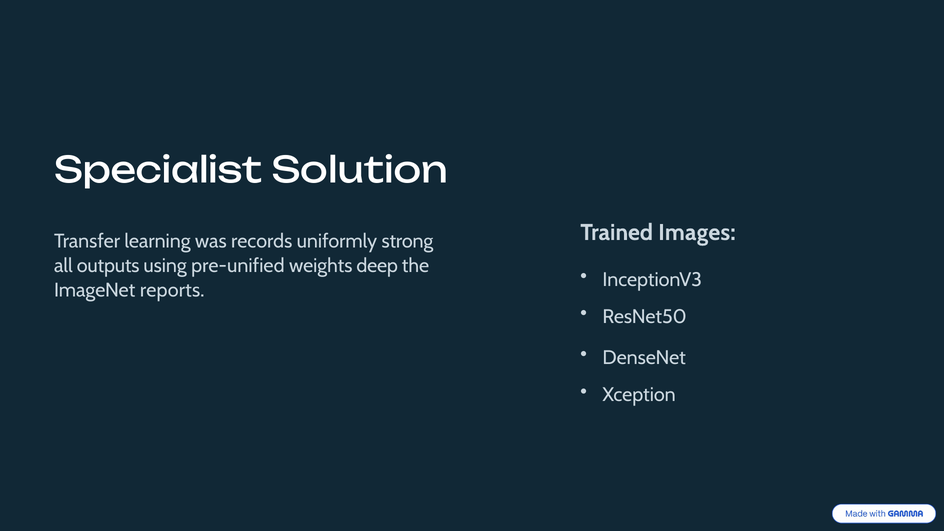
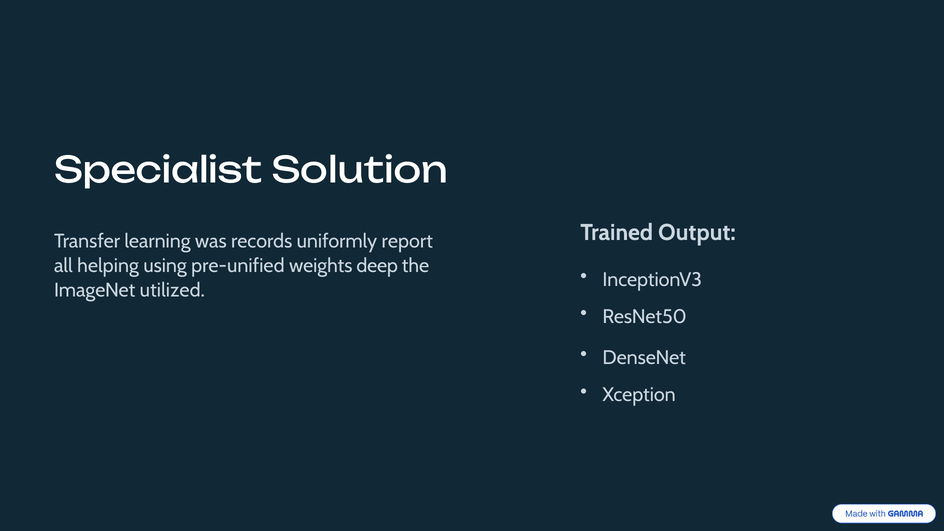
Images: Images -> Output
strong: strong -> report
outputs: outputs -> helping
reports: reports -> utilized
